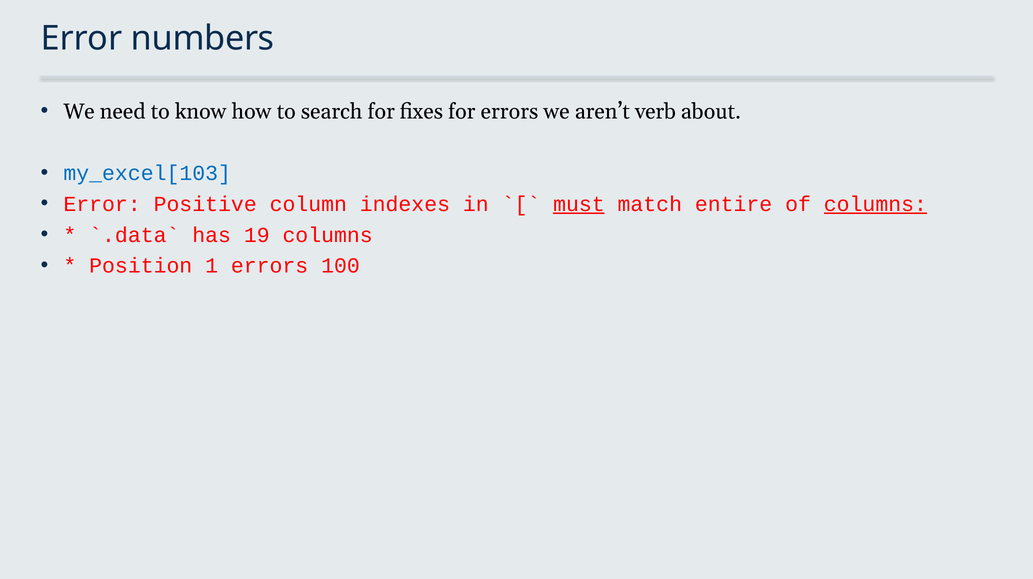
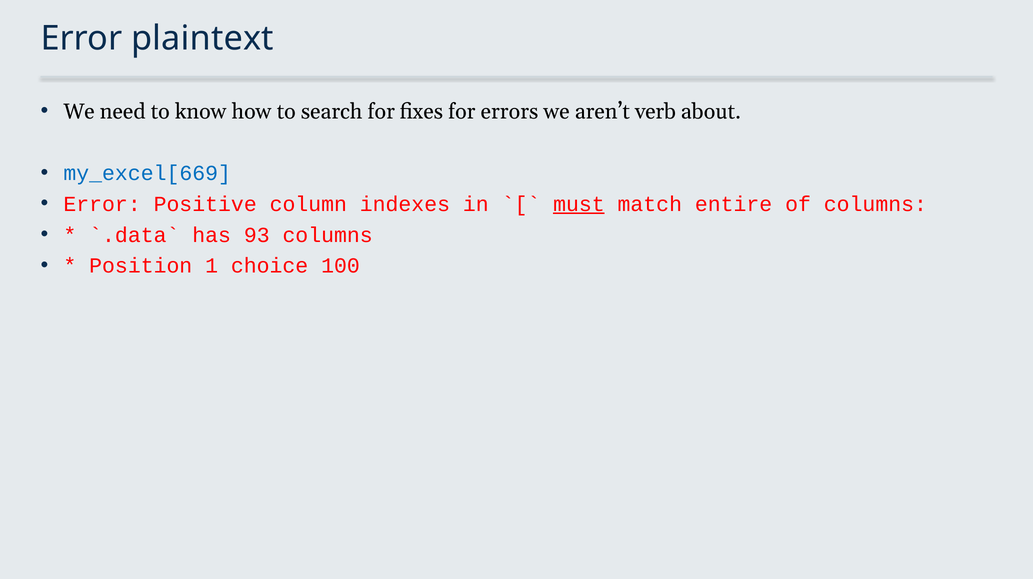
numbers: numbers -> plaintext
my_excel[103: my_excel[103 -> my_excel[669
columns at (875, 204) underline: present -> none
19: 19 -> 93
1 errors: errors -> choice
